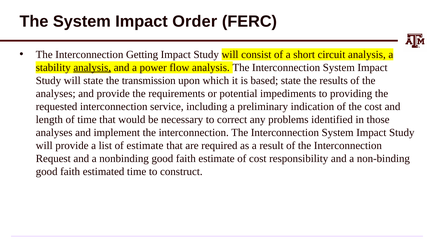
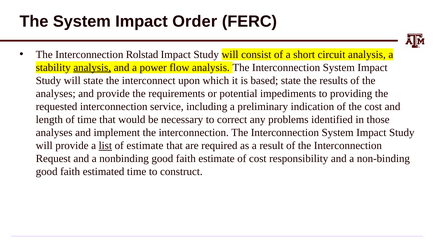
Getting: Getting -> Rolstad
transmission: transmission -> interconnect
list underline: none -> present
